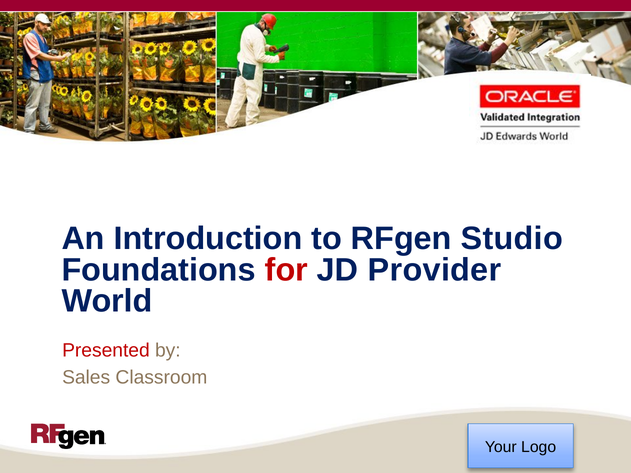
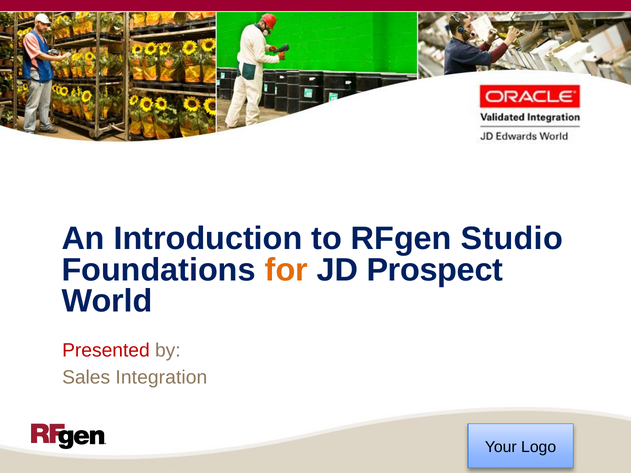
for colour: red -> orange
Provider: Provider -> Prospect
Classroom: Classroom -> Integration
